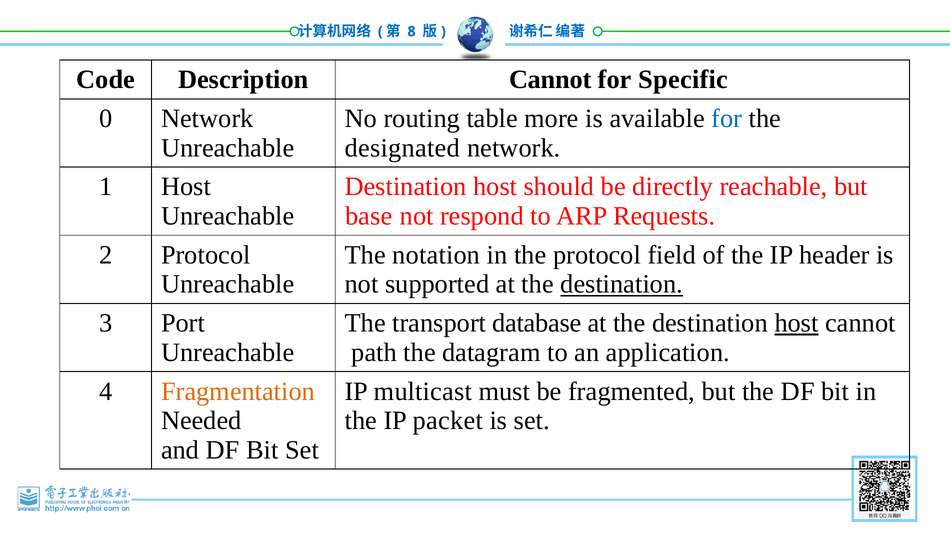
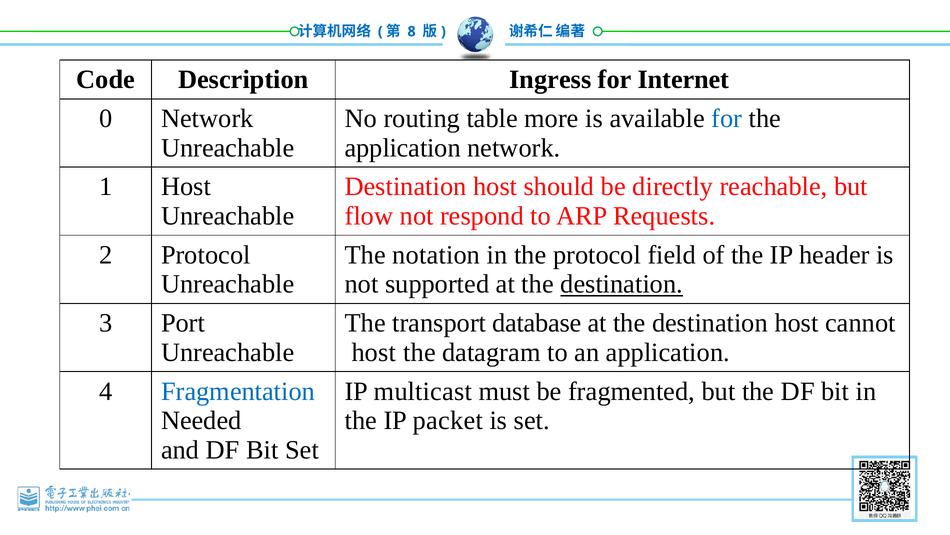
Description Cannot: Cannot -> Ingress
Specific: Specific -> Internet
designated at (403, 148): designated -> application
base: base -> flow
host at (797, 323) underline: present -> none
path at (374, 352): path -> host
Fragmentation colour: orange -> blue
